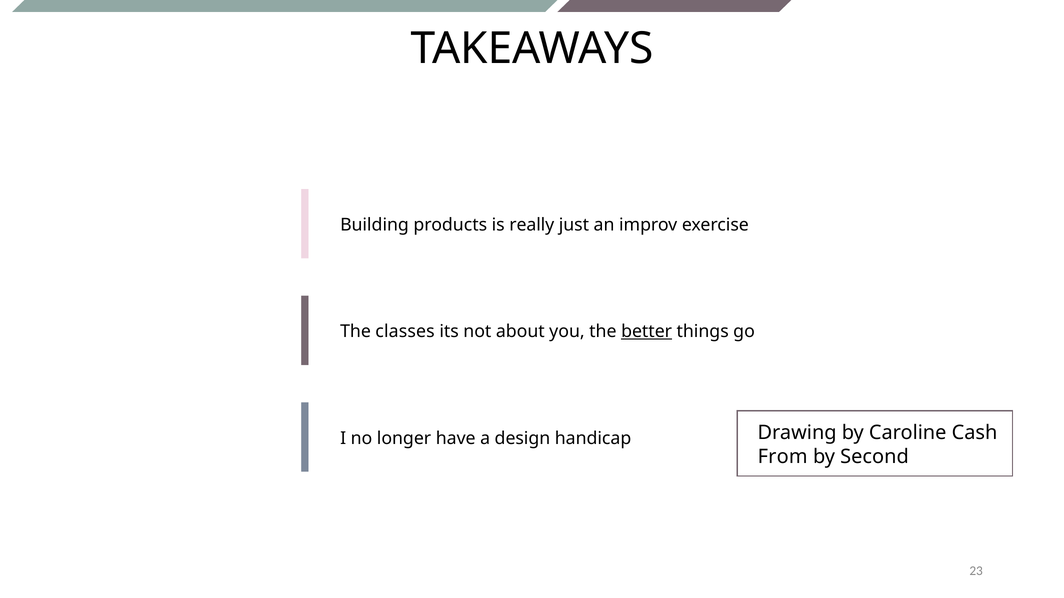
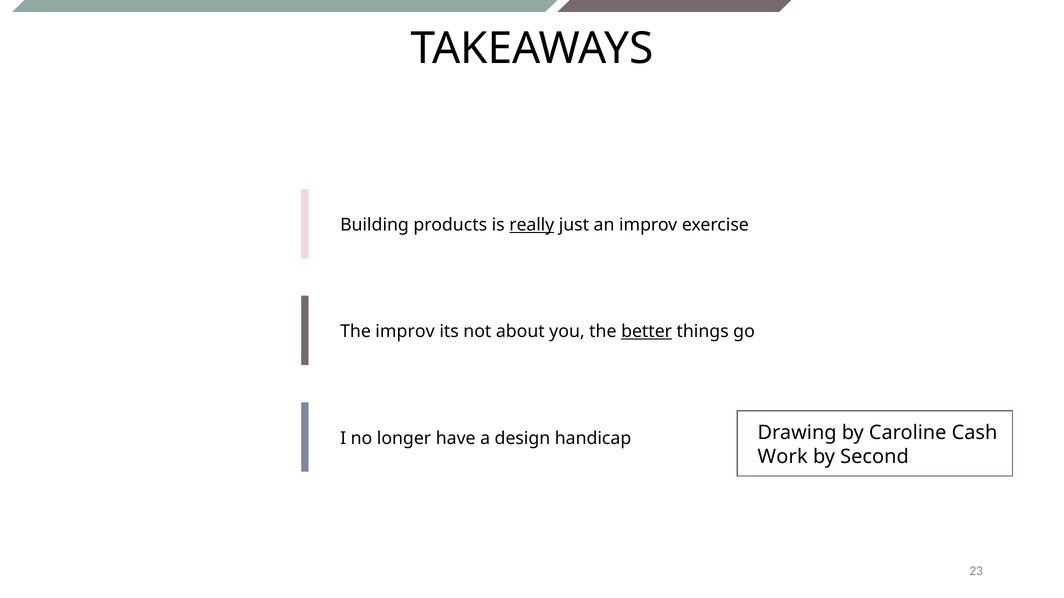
really underline: none -> present
The classes: classes -> improv
From: From -> Work
